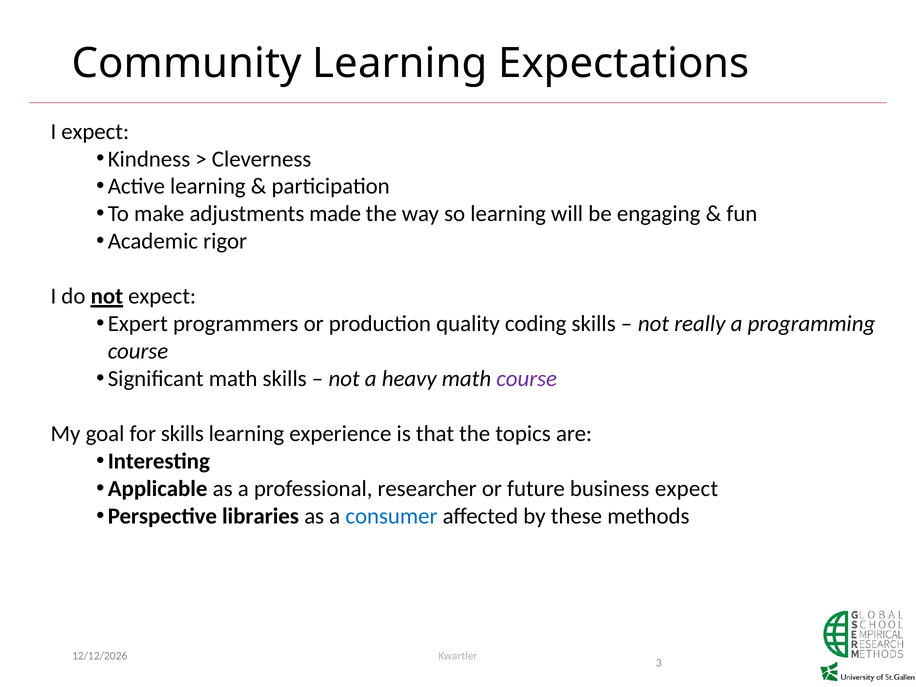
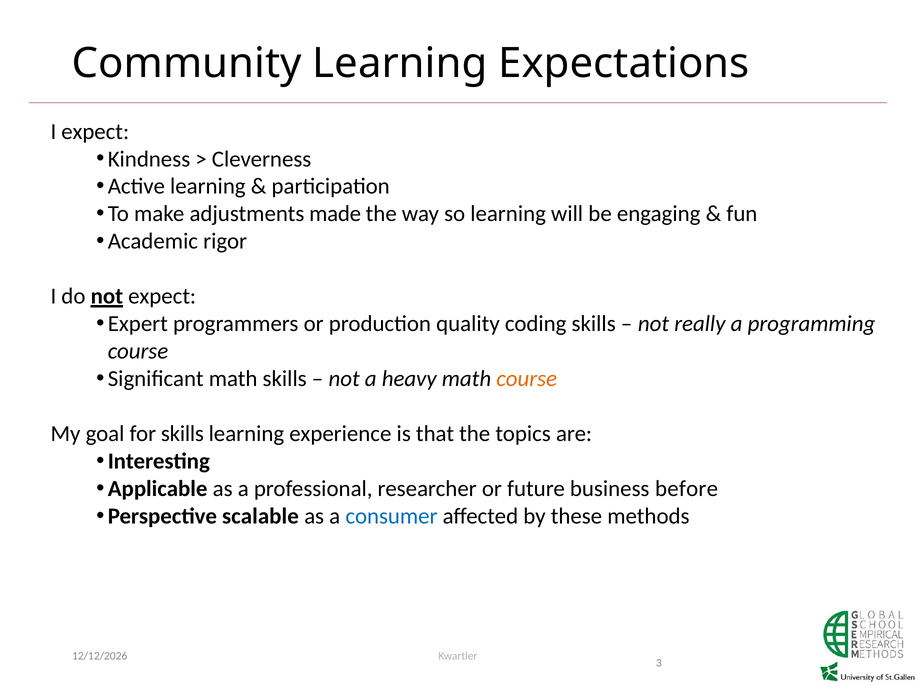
course at (527, 379) colour: purple -> orange
business expect: expect -> before
libraries: libraries -> scalable
